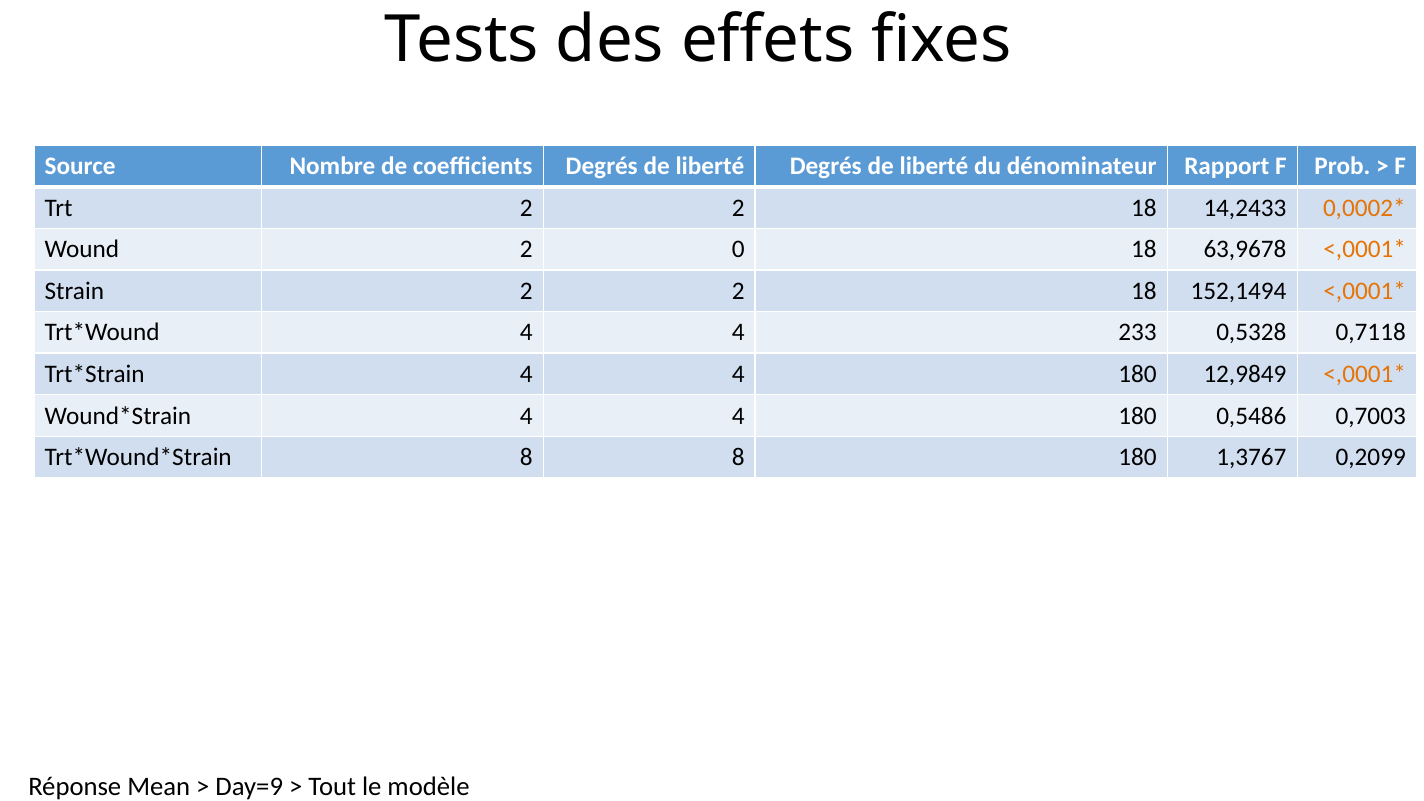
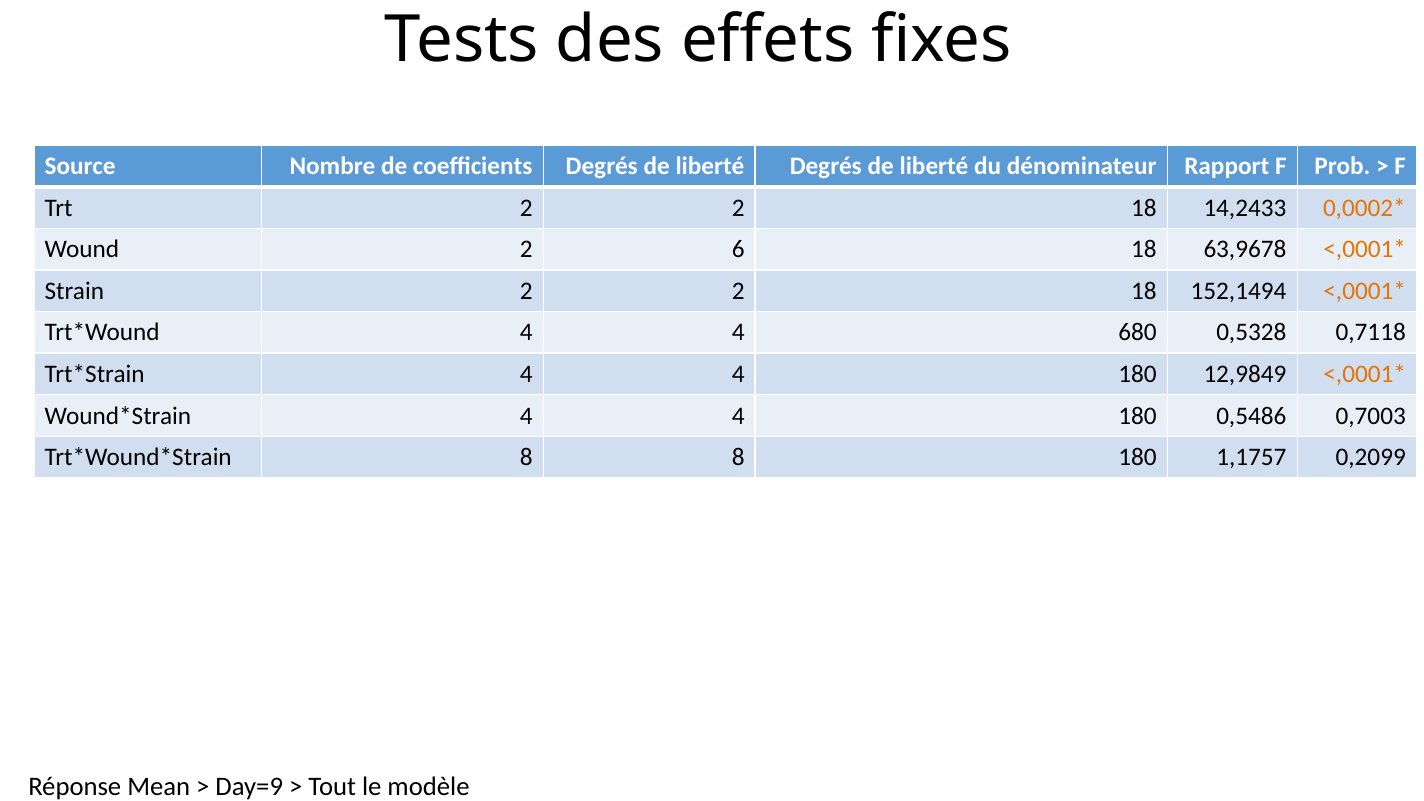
0: 0 -> 6
233: 233 -> 680
1,3767: 1,3767 -> 1,1757
